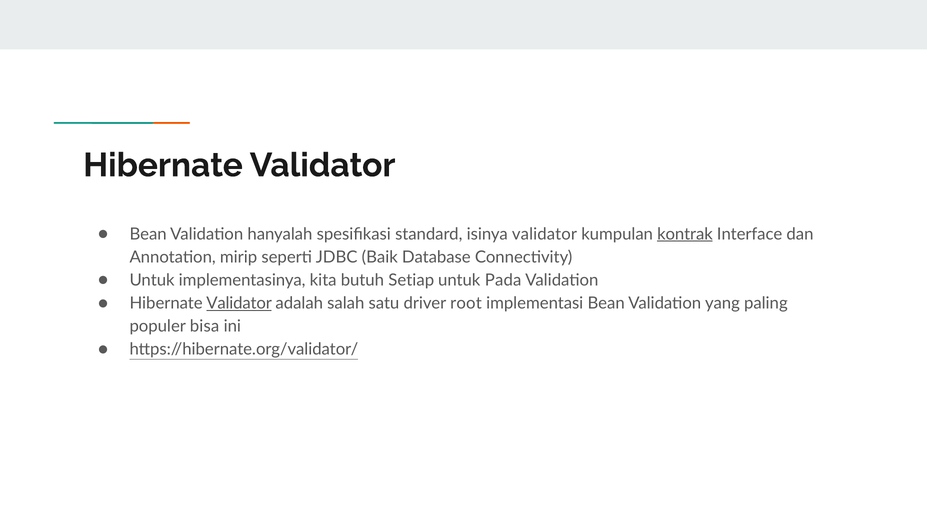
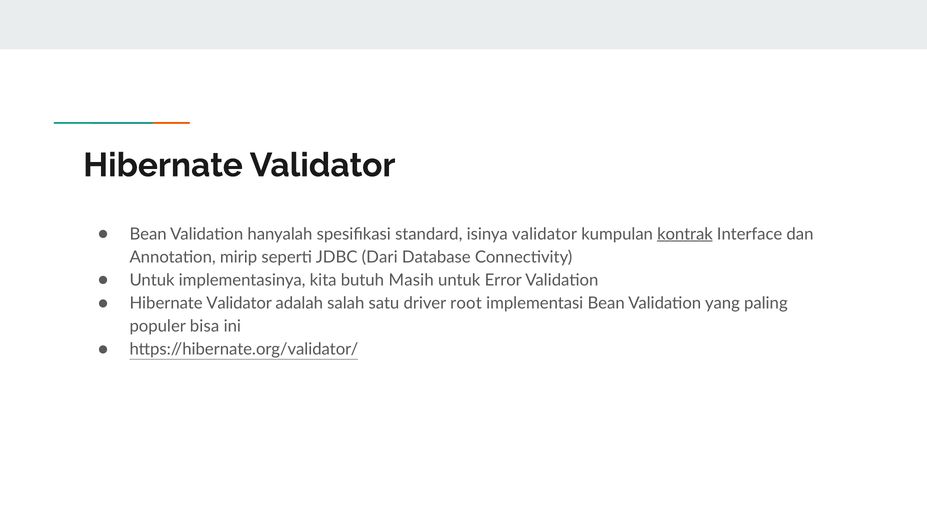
Baik: Baik -> Dari
Setiap: Setiap -> Masih
Pada: Pada -> Error
Validator at (239, 304) underline: present -> none
